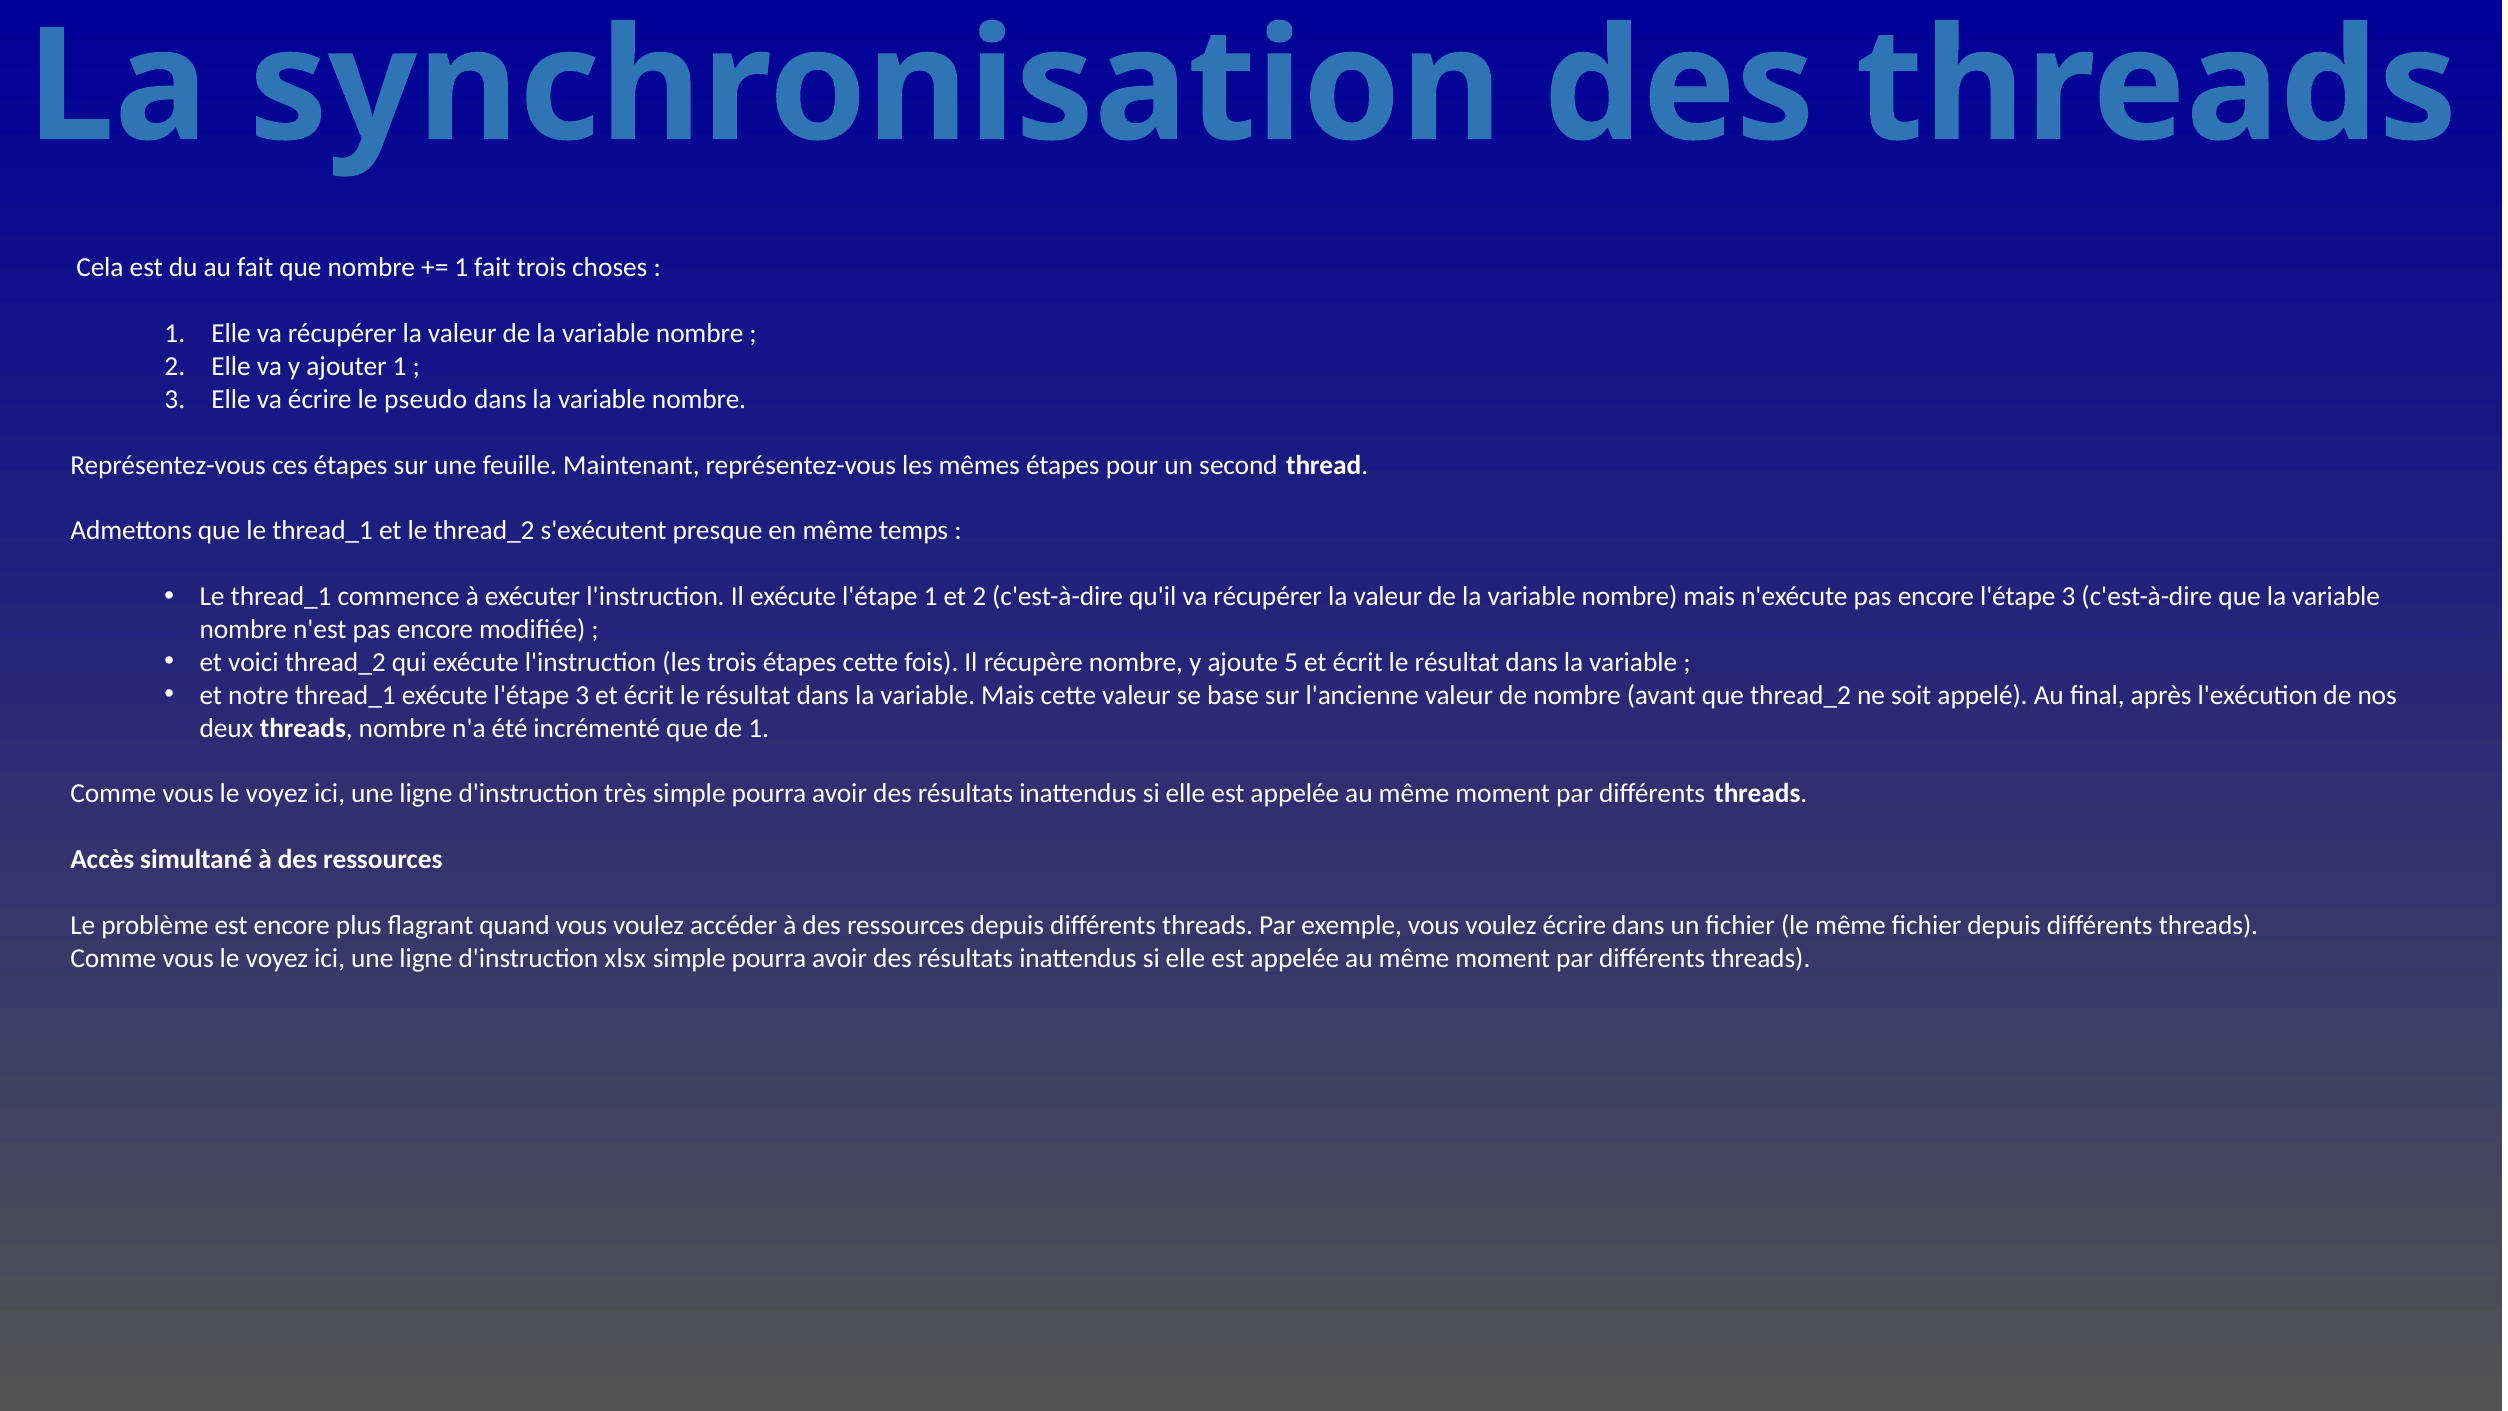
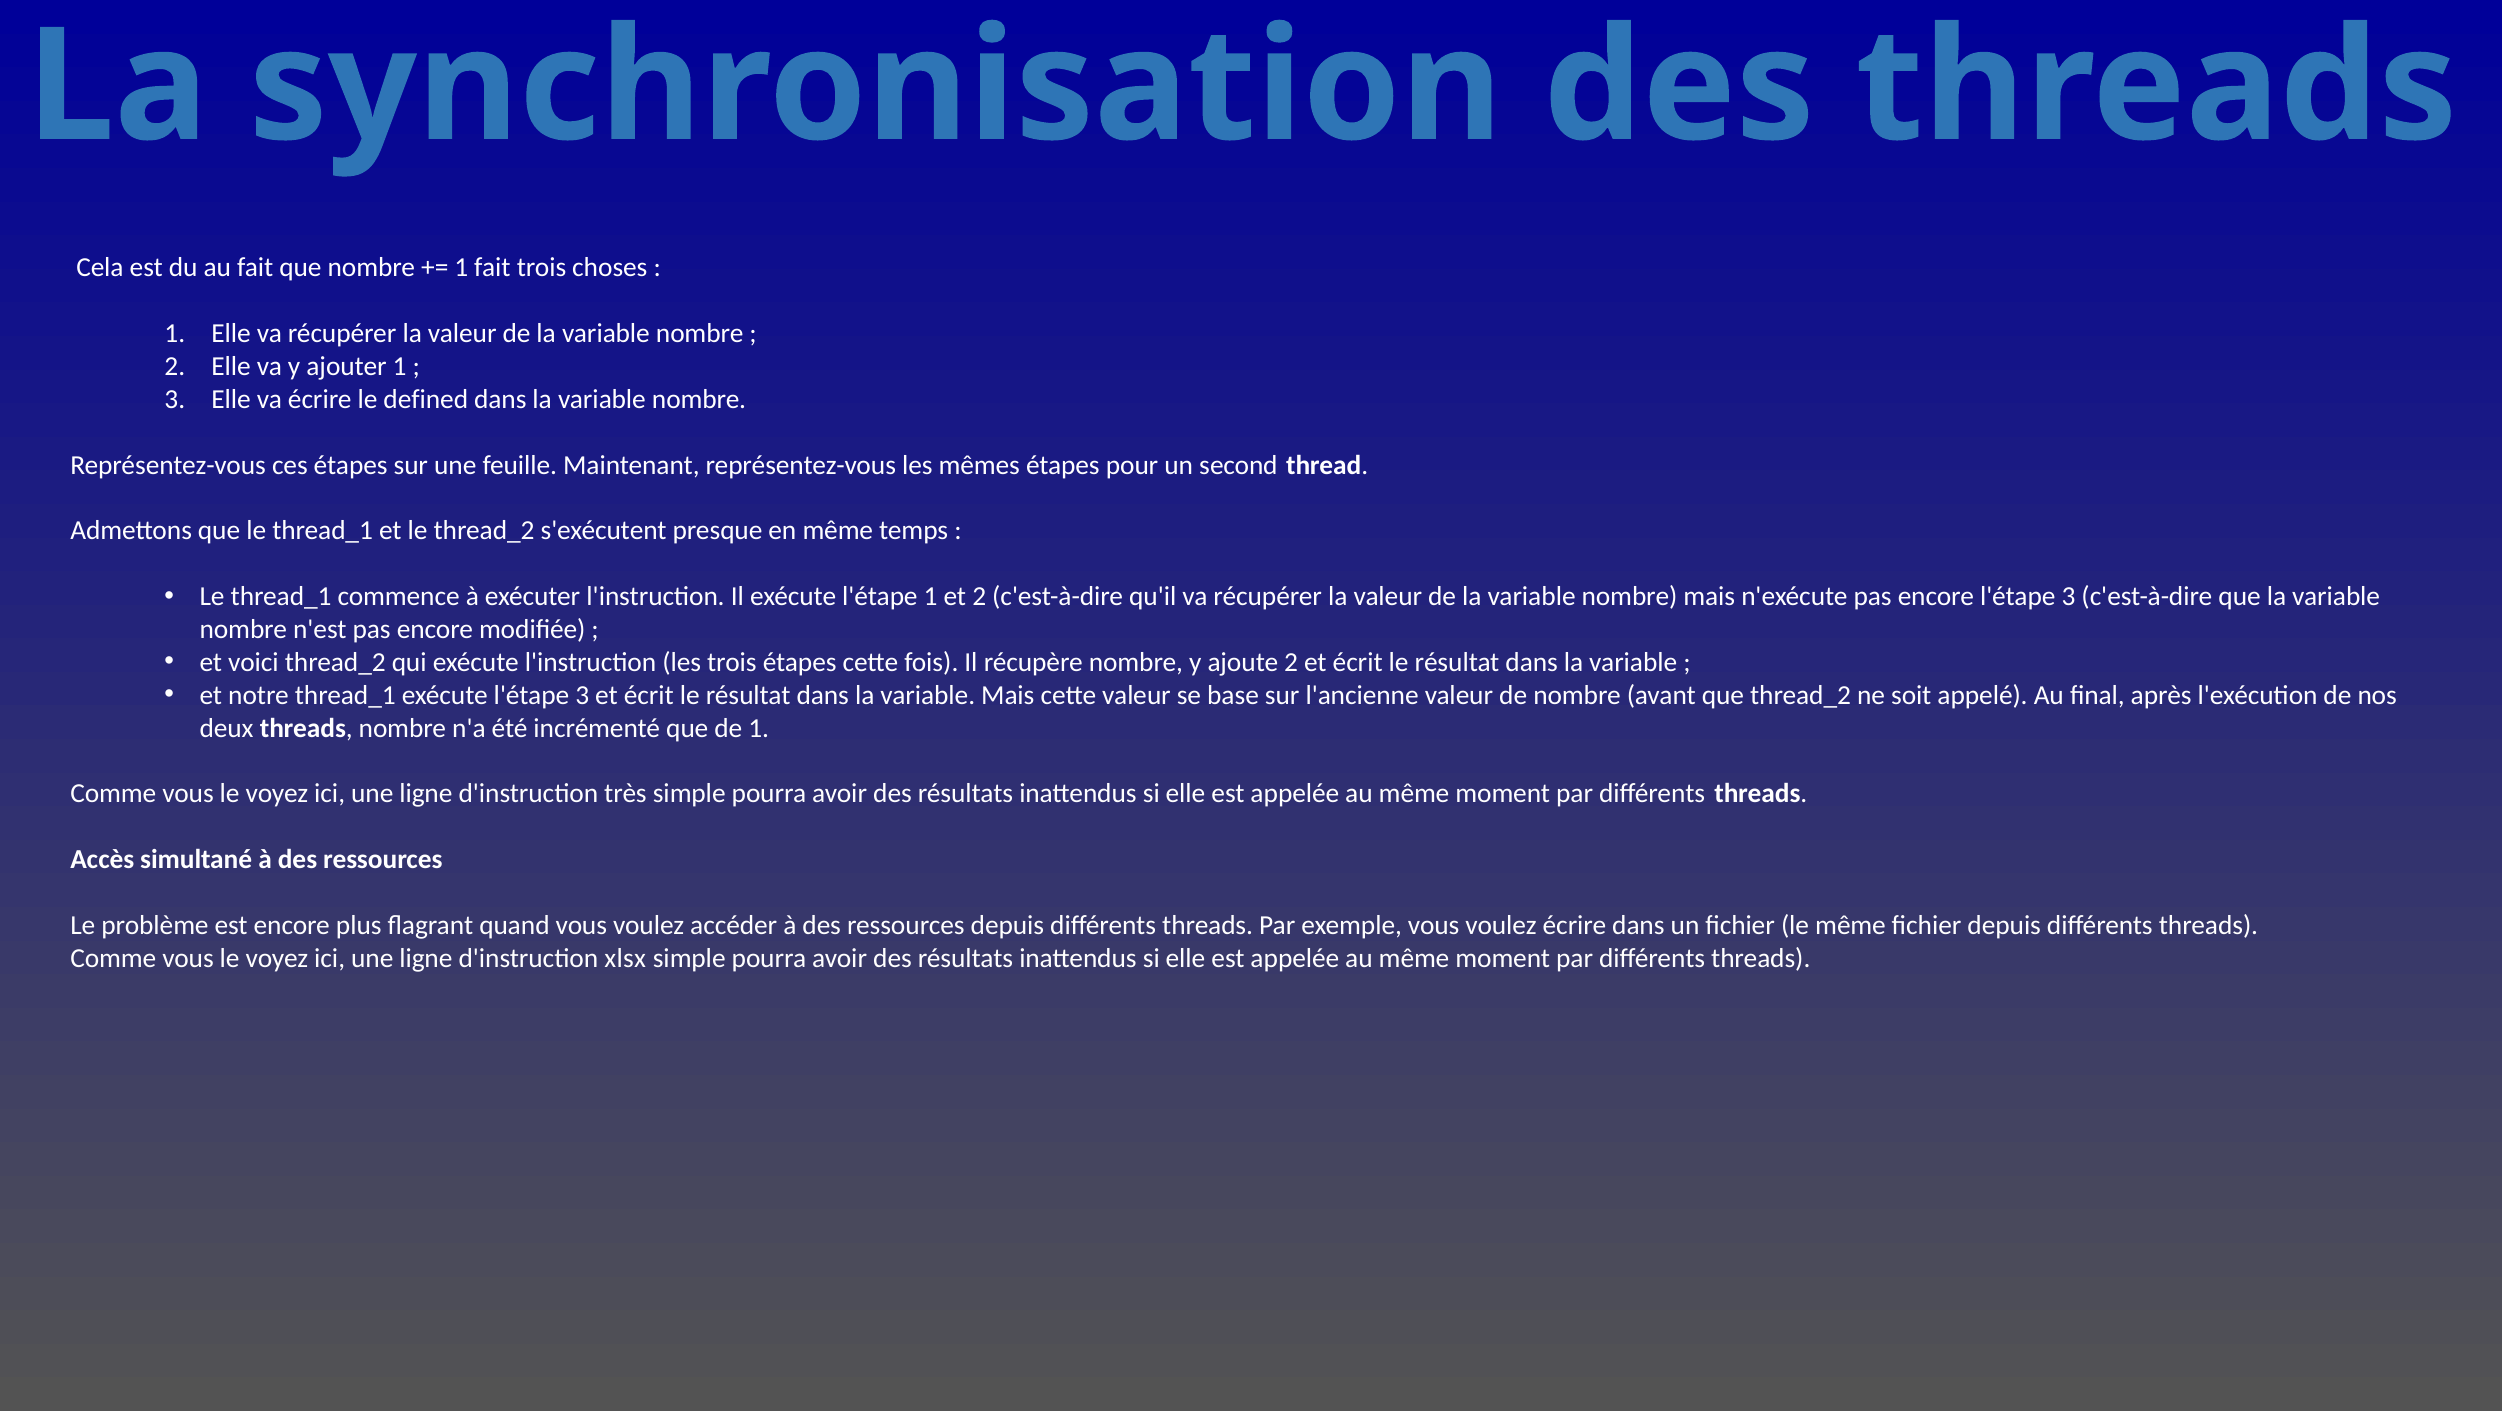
pseudo: pseudo -> defined
ajoute 5: 5 -> 2
